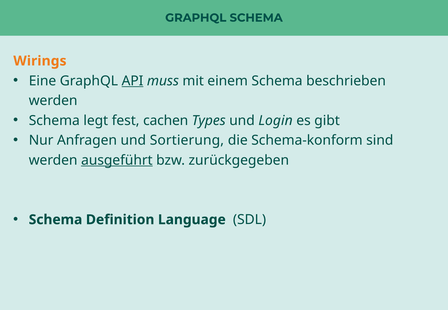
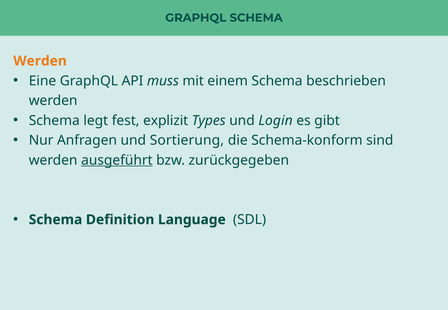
Wirings at (40, 61): Wirings -> Werden
API underline: present -> none
cachen: cachen -> explizit
